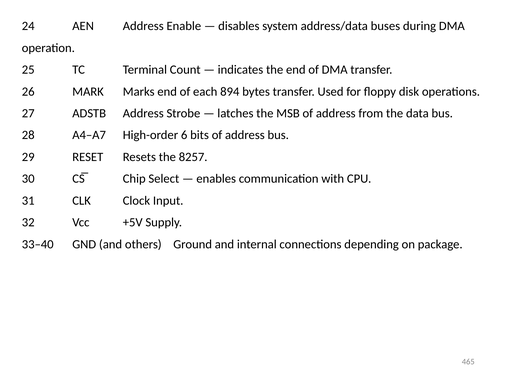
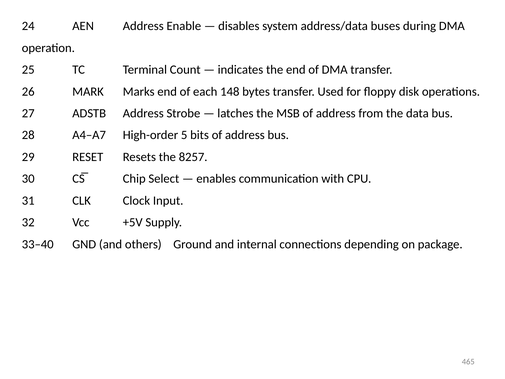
894: 894 -> 148
6: 6 -> 5
